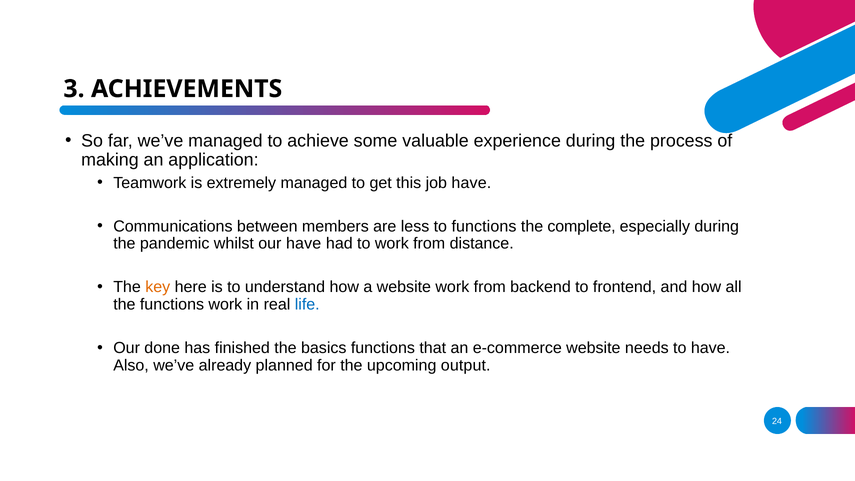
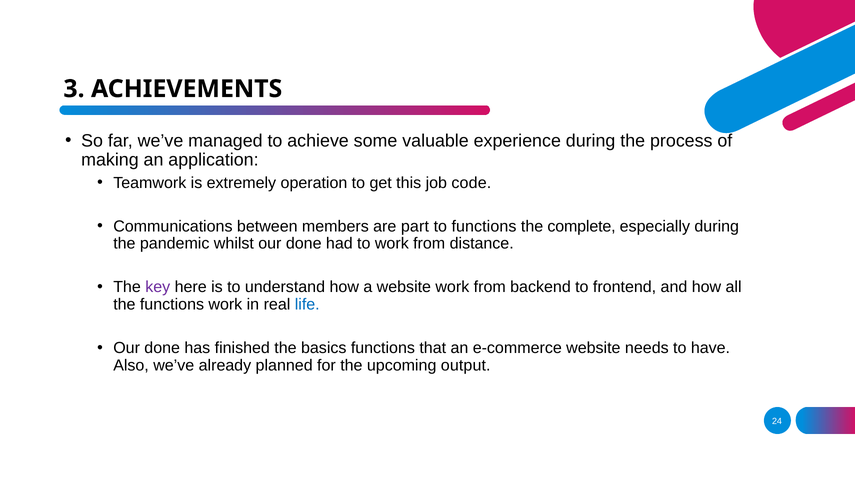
extremely managed: managed -> operation
job have: have -> code
less: less -> part
whilst our have: have -> done
key colour: orange -> purple
